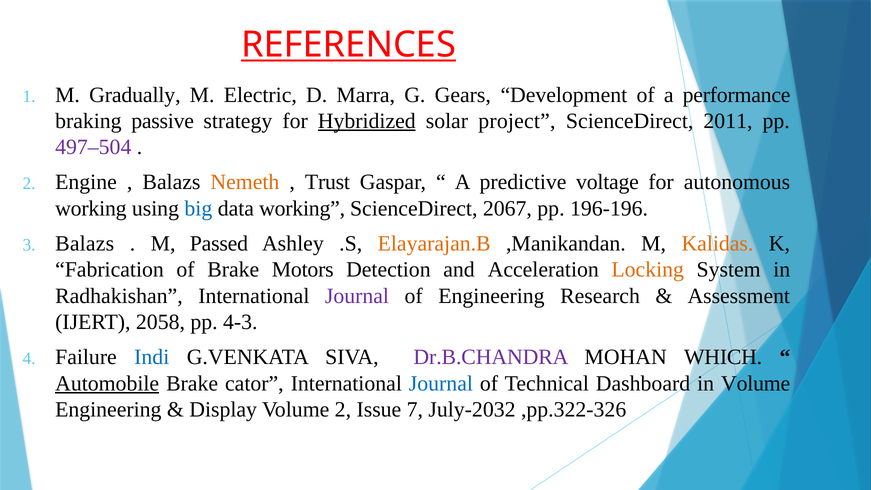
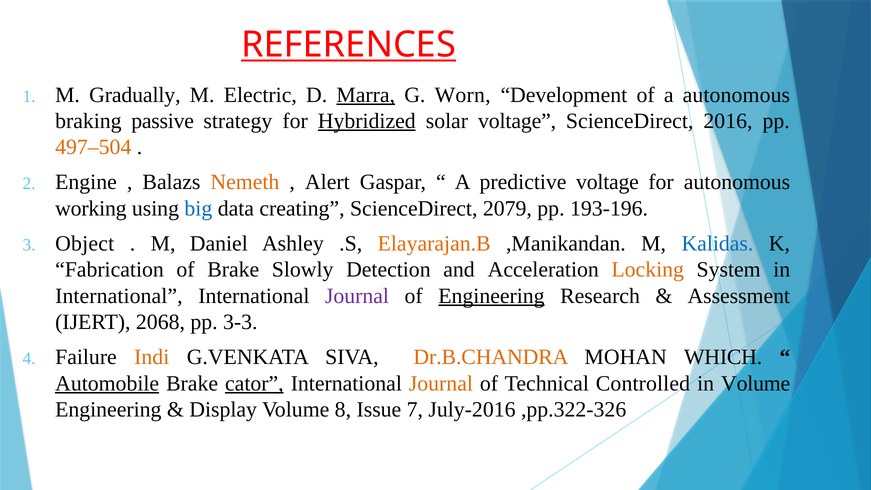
Marra underline: none -> present
Gears: Gears -> Worn
a performance: performance -> autonomous
solar project: project -> voltage
2011: 2011 -> 2016
497–504 colour: purple -> orange
Trust: Trust -> Alert
data working: working -> creating
2067: 2067 -> 2079
196-196: 196-196 -> 193-196
Balazs at (85, 244): Balazs -> Object
Passed: Passed -> Daniel
Kalidas colour: orange -> blue
Motors: Motors -> Slowly
Radhakishan at (119, 296): Radhakishan -> International
Engineering at (491, 296) underline: none -> present
2058: 2058 -> 2068
4-3: 4-3 -> 3-3
Indi colour: blue -> orange
Dr.B.CHANDRA colour: purple -> orange
cator underline: none -> present
Journal at (441, 383) colour: blue -> orange
Dashboard: Dashboard -> Controlled
Volume 2: 2 -> 8
July-2032: July-2032 -> July-2016
